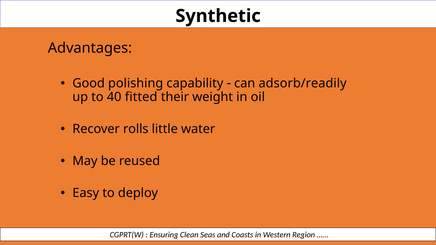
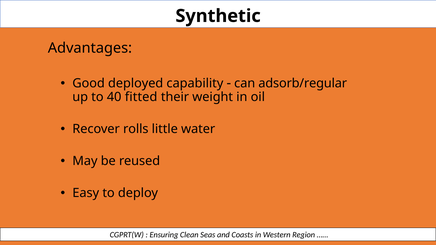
polishing: polishing -> deployed
adsorb/readily: adsorb/readily -> adsorb/regular
